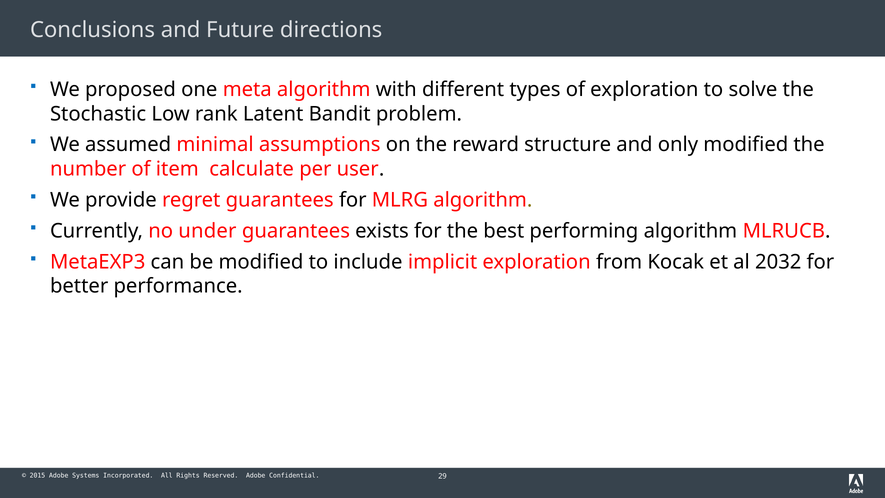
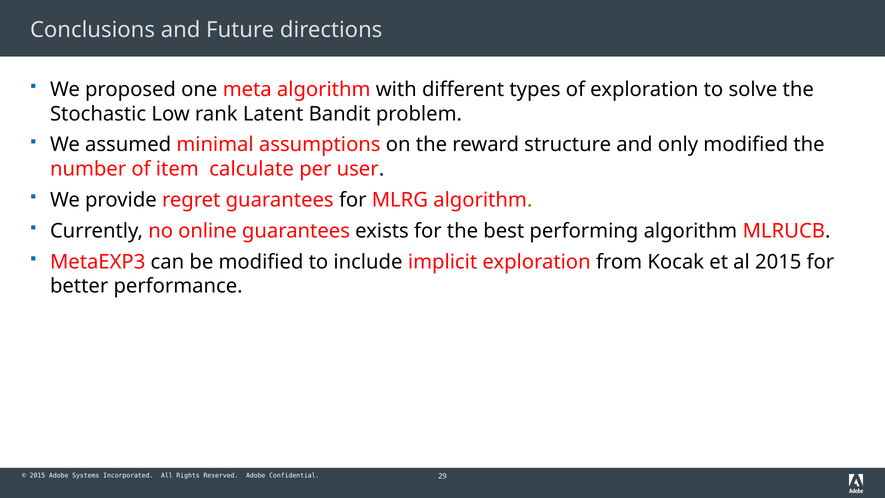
under: under -> online
al 2032: 2032 -> 2015
